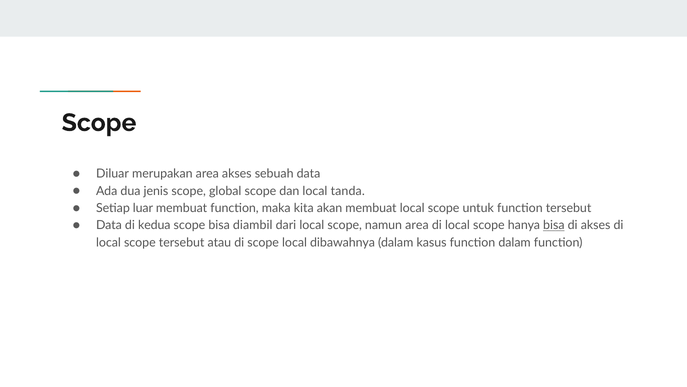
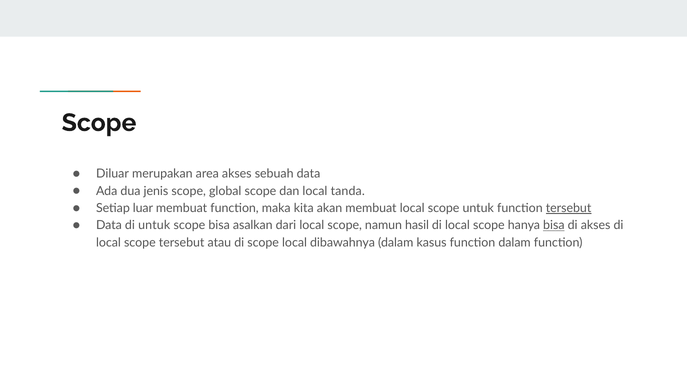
tersebut at (569, 208) underline: none -> present
di kedua: kedua -> untuk
diambil: diambil -> asalkan
namun area: area -> hasil
